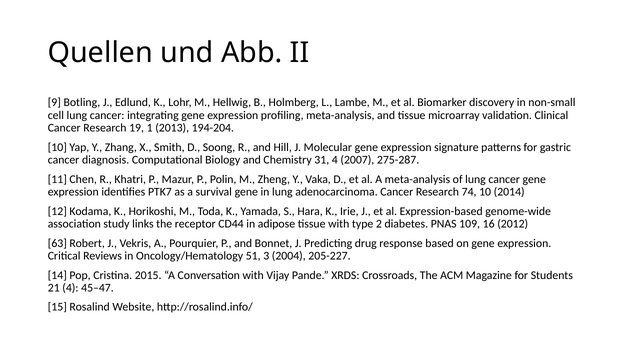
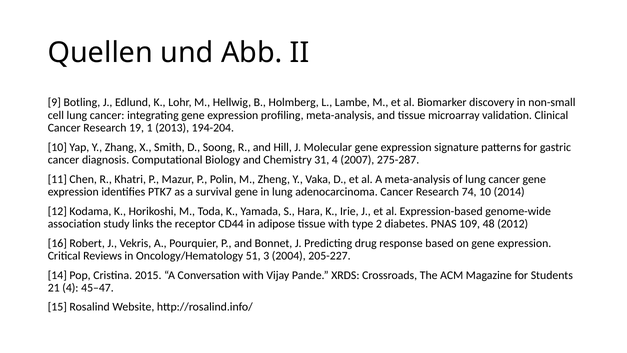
16: 16 -> 48
63: 63 -> 16
